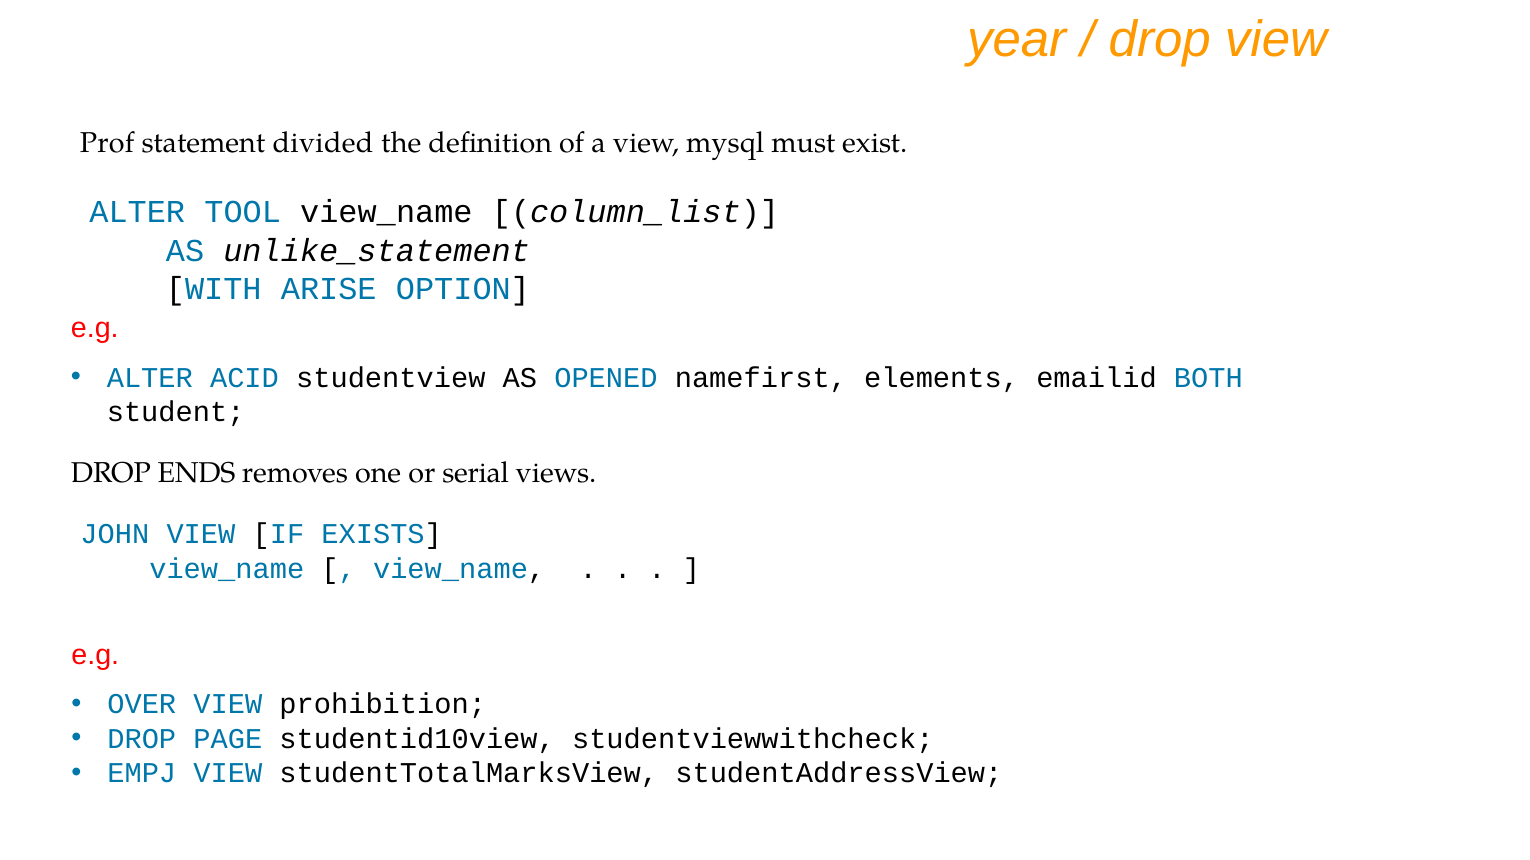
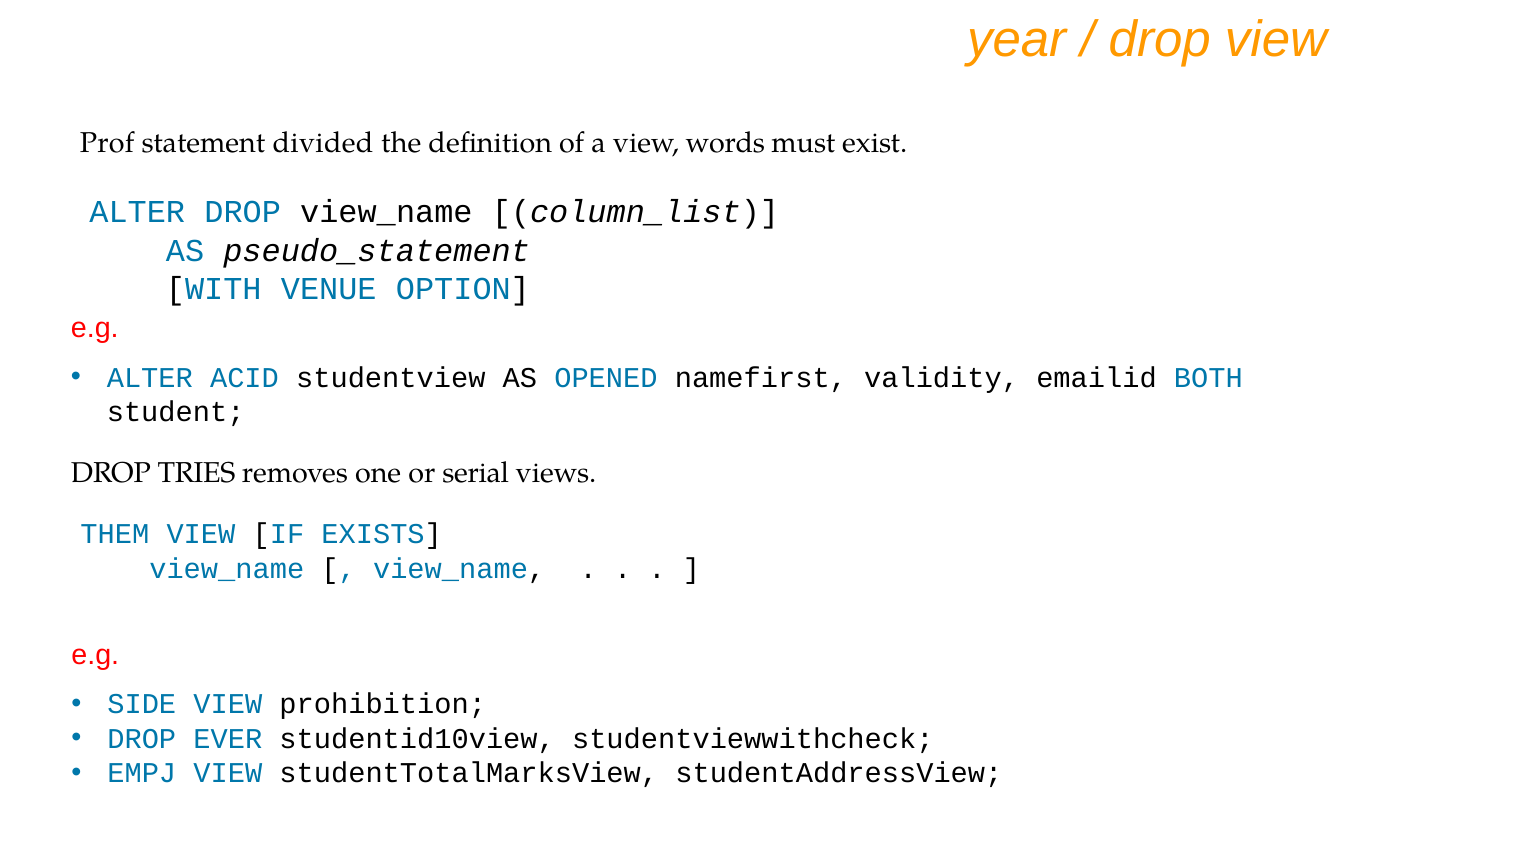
mysql: mysql -> words
ALTER TOOL: TOOL -> DROP
unlike_statement: unlike_statement -> pseudo_statement
ARISE: ARISE -> VENUE
elements: elements -> validity
ENDS: ENDS -> TRIES
JOHN: JOHN -> THEM
OVER: OVER -> SIDE
PAGE: PAGE -> EVER
